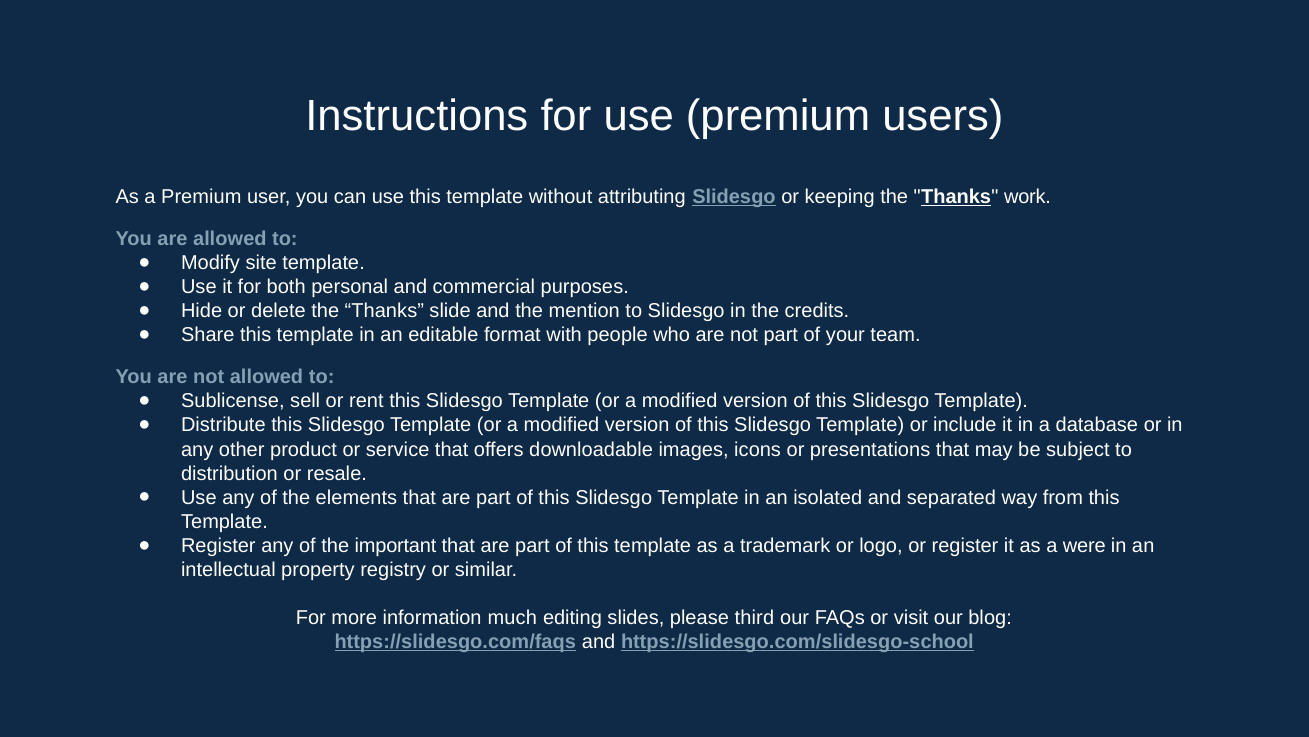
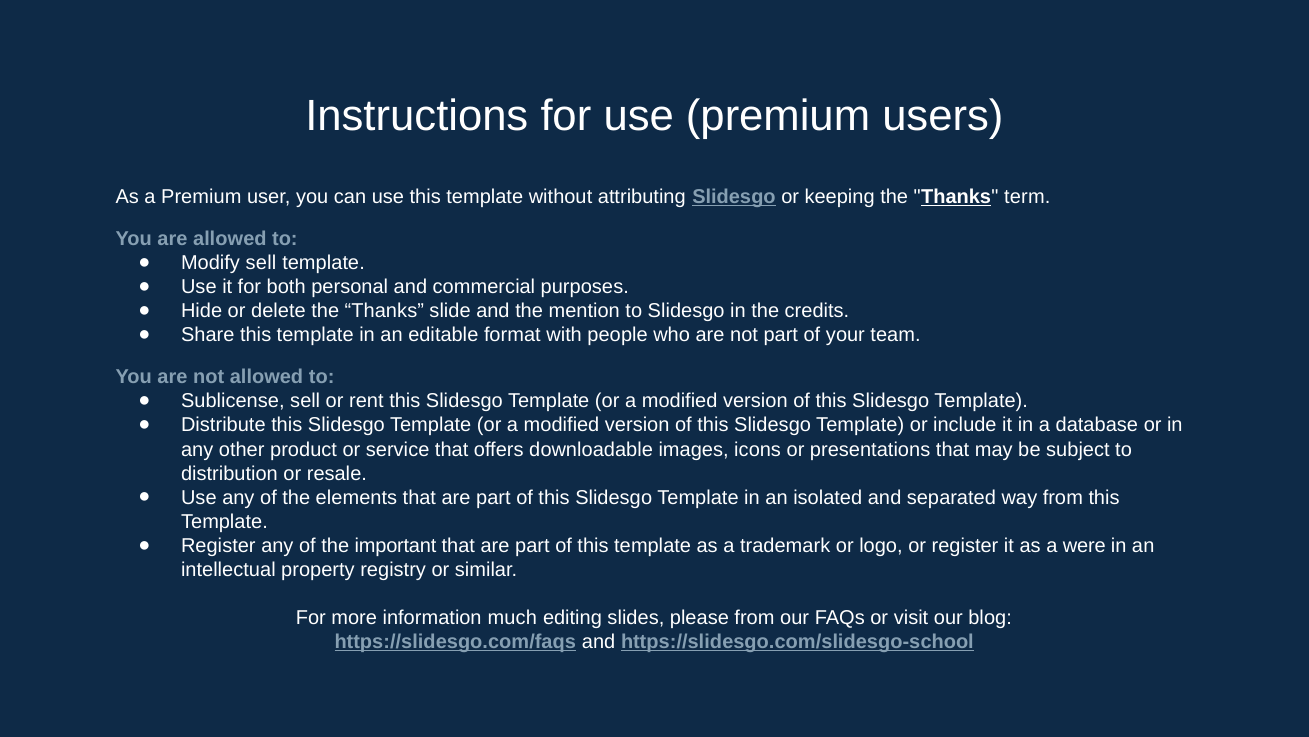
work: work -> term
Modify site: site -> sell
please third: third -> from
